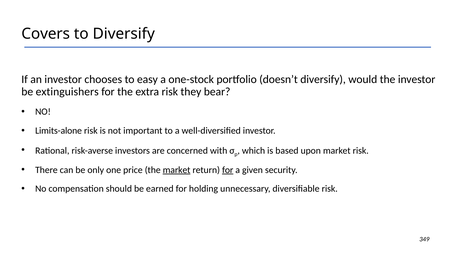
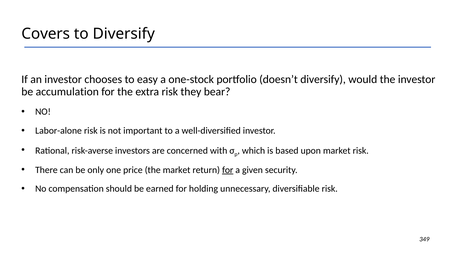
extinguishers: extinguishers -> accumulation
Limits-alone: Limits-alone -> Labor-alone
market at (177, 170) underline: present -> none
